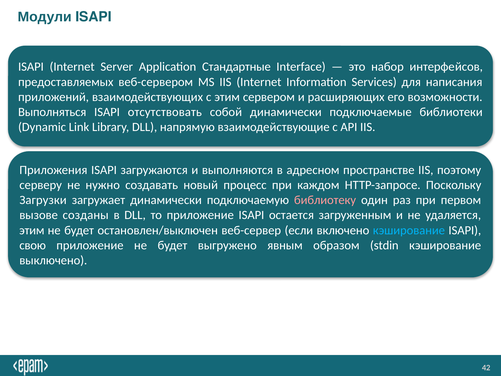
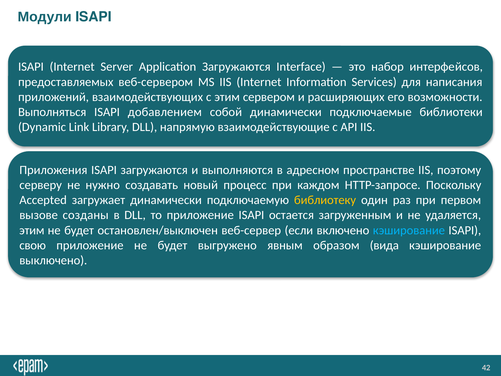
Application Стандартные: Стандартные -> Загружаются
отсутствовать: отсутствовать -> добавлением
Загрузки: Загрузки -> Accepted
библиотеку colour: pink -> yellow
stdin: stdin -> вида
